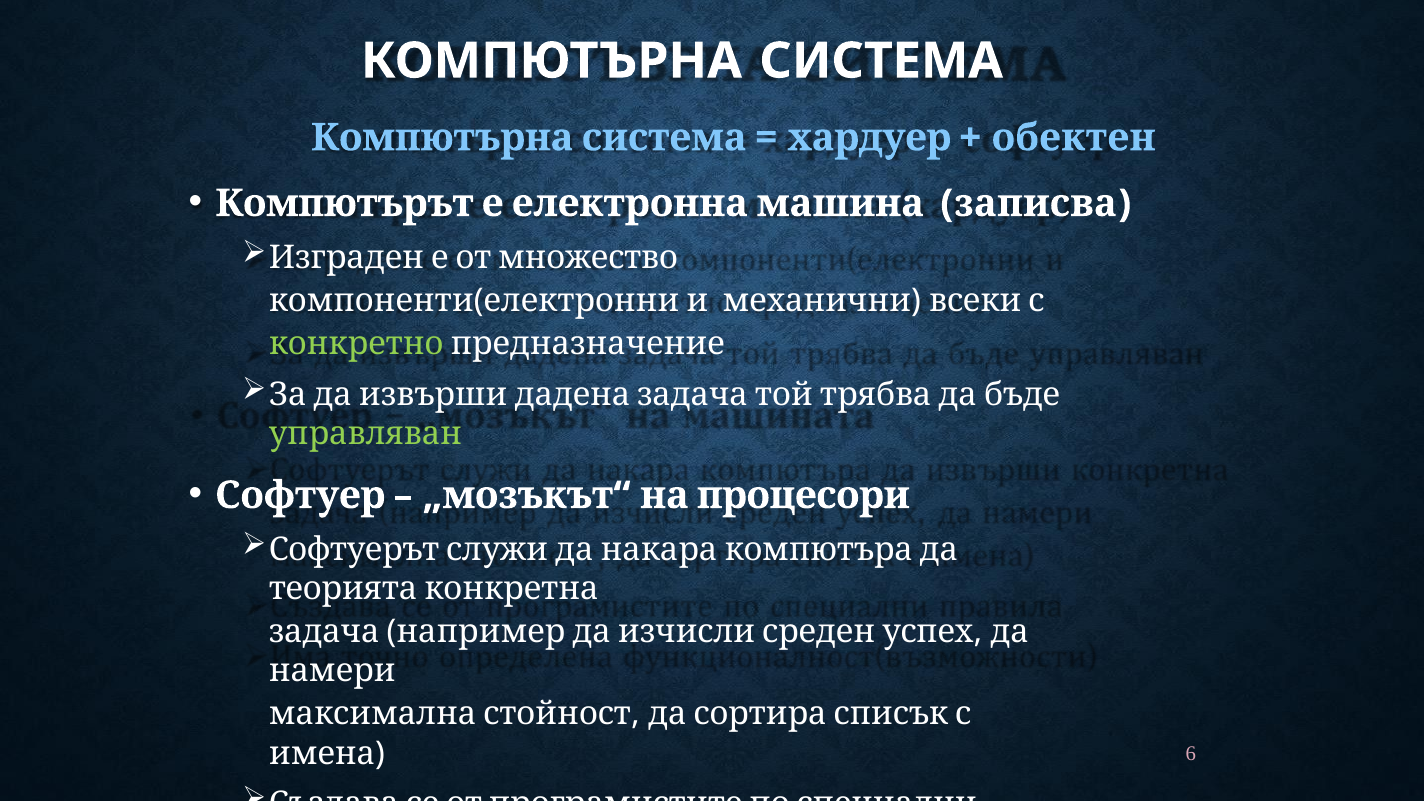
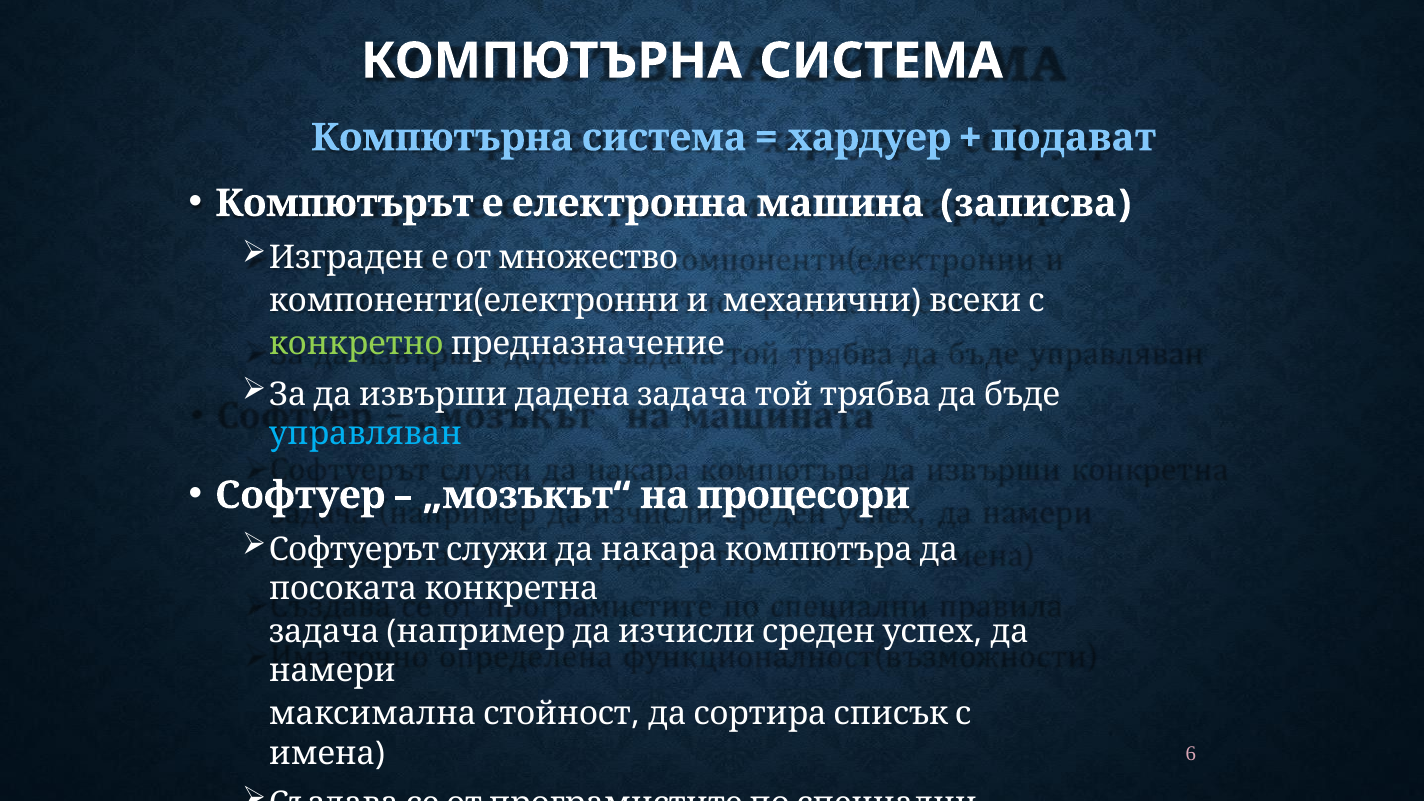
обектен: обектен -> подават
управляван colour: light green -> light blue
теорията: теорията -> посоката
